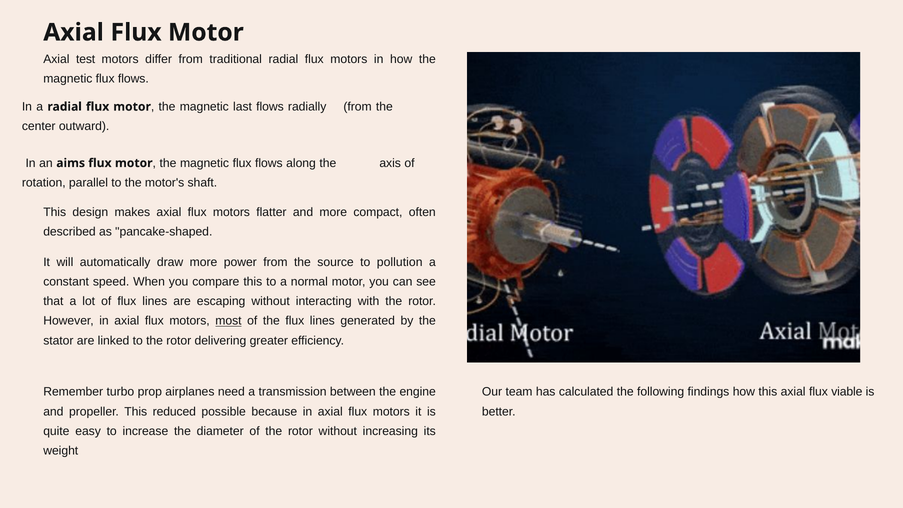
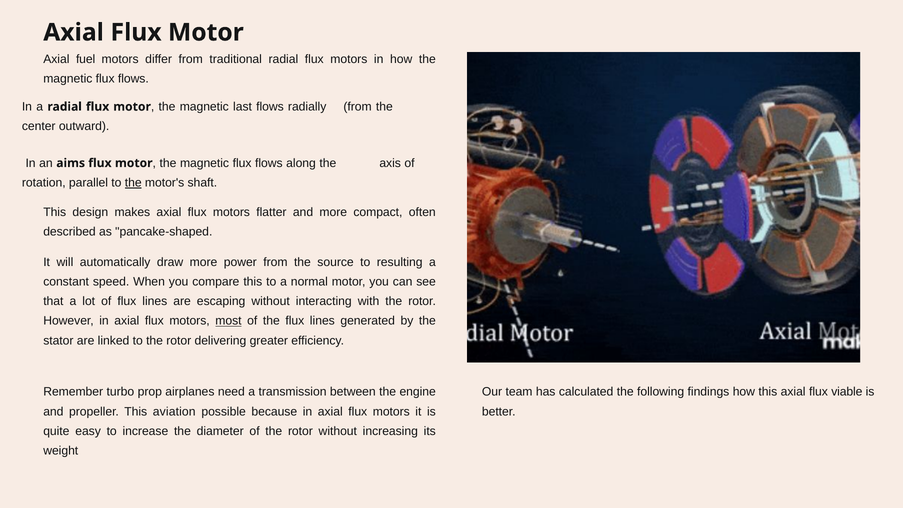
test: test -> fuel
the at (133, 183) underline: none -> present
pollution: pollution -> resulting
reduced: reduced -> aviation
